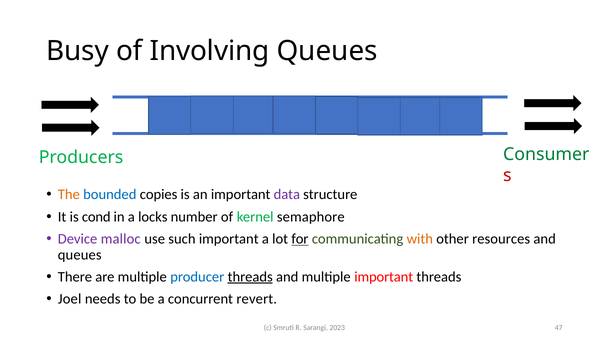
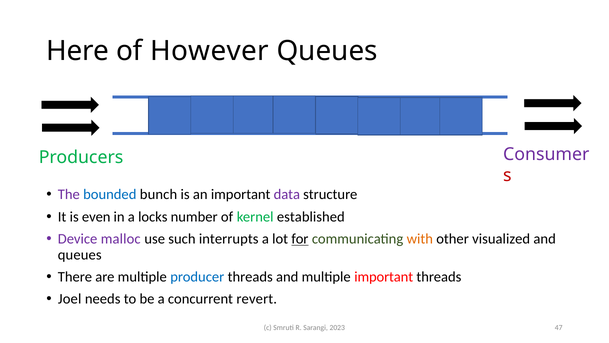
Busy: Busy -> Here
Involving: Involving -> However
Consumer colour: green -> purple
The colour: orange -> purple
copies: copies -> bunch
cond: cond -> even
semaphore: semaphore -> established
such important: important -> interrupts
resources: resources -> visualized
threads at (250, 276) underline: present -> none
